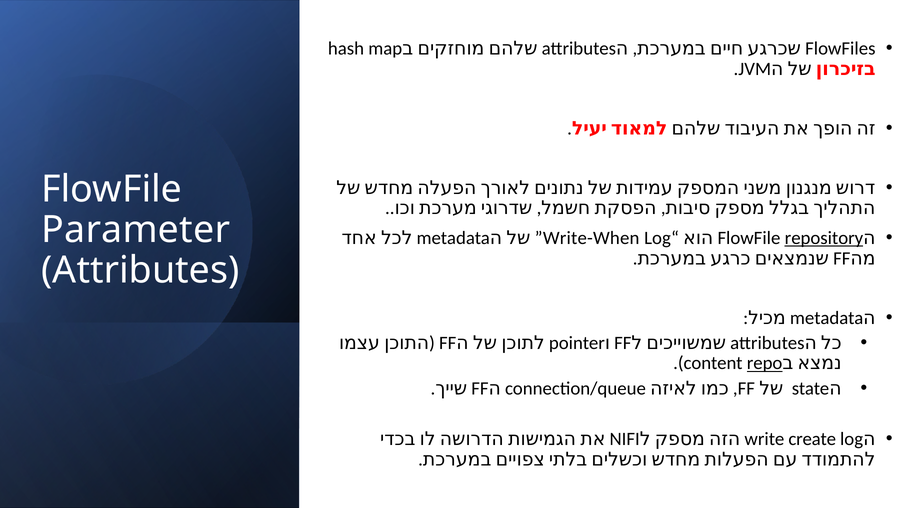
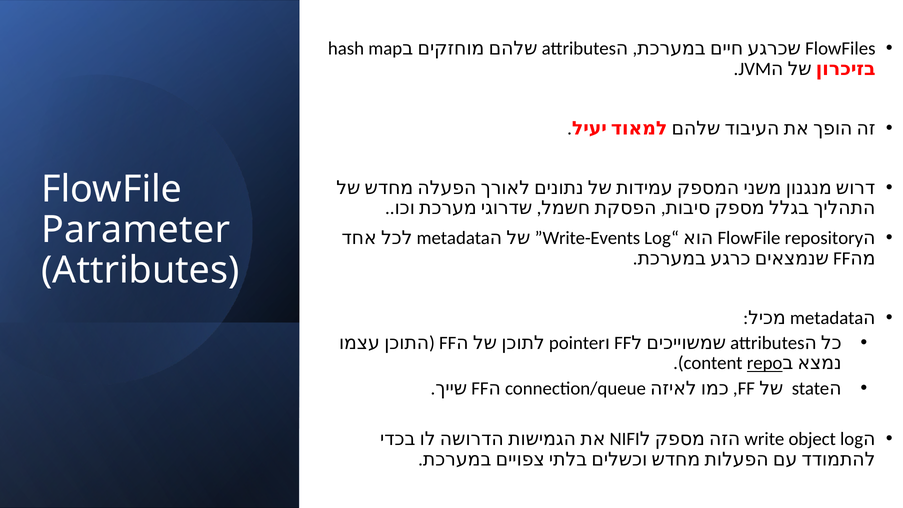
Write-When: Write-When -> Write-Events
repository underline: present -> none
create: create -> object
